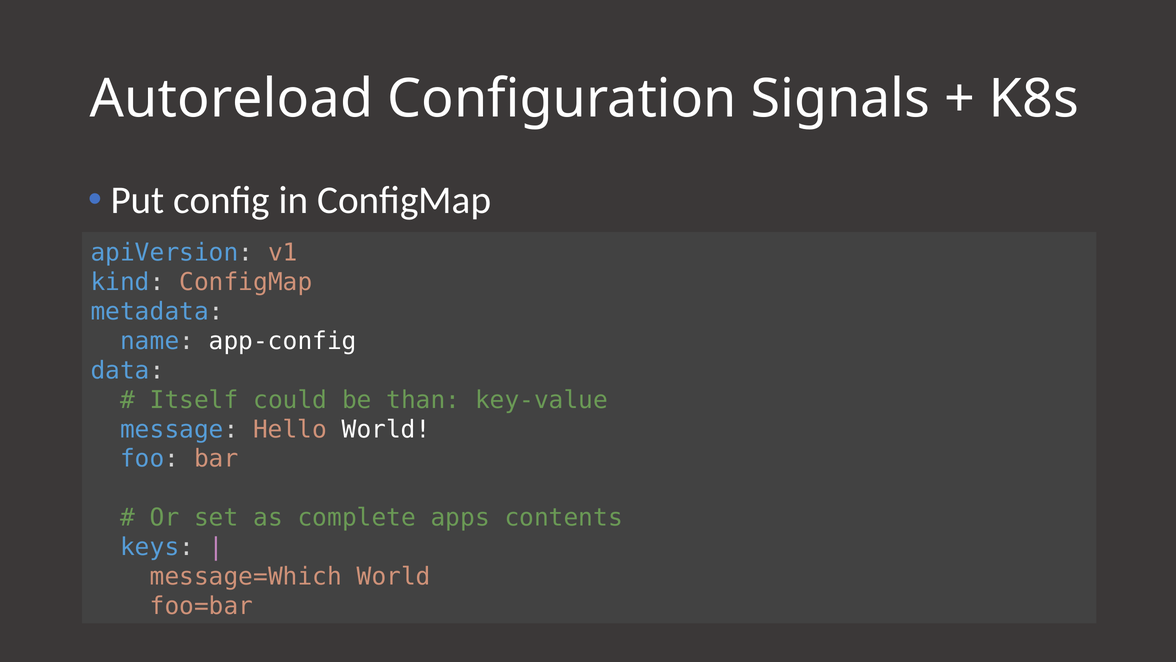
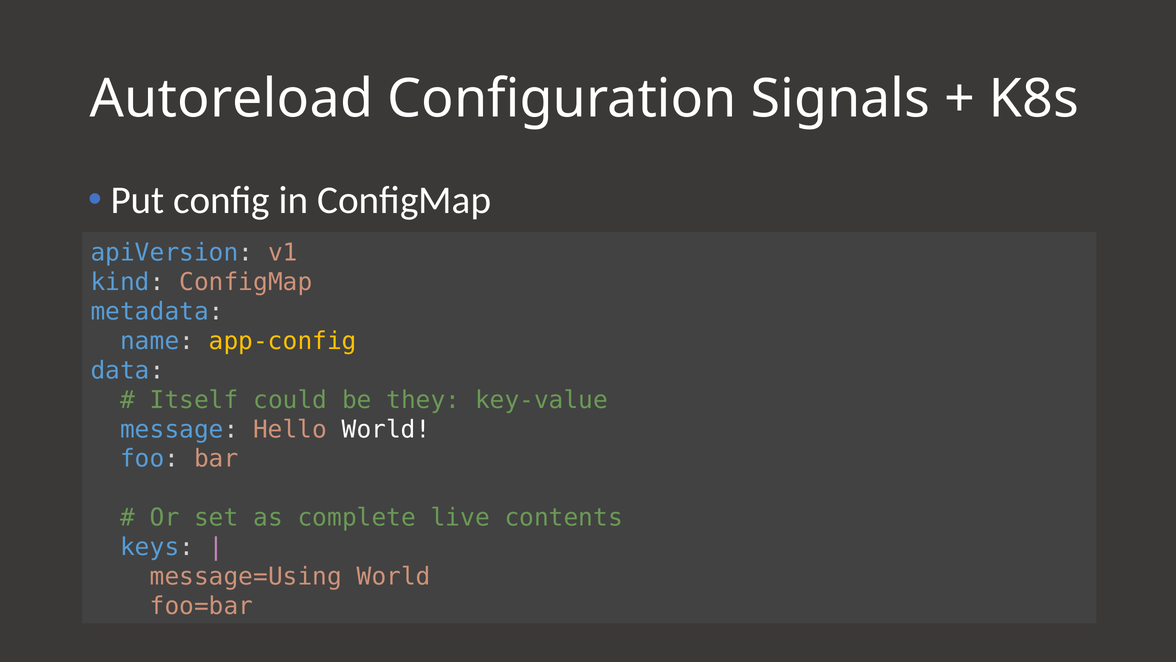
app-config colour: white -> yellow
than: than -> they
apps: apps -> live
message=Which: message=Which -> message=Using
